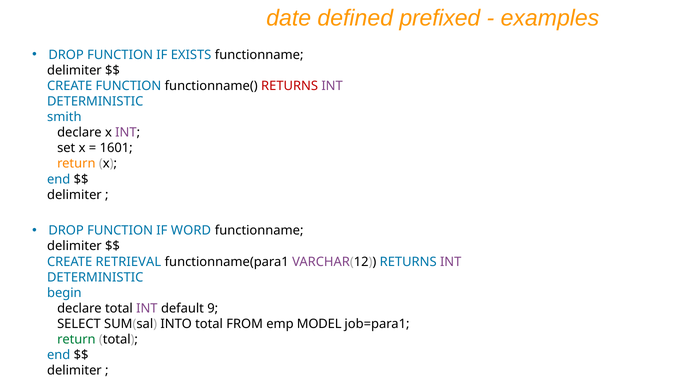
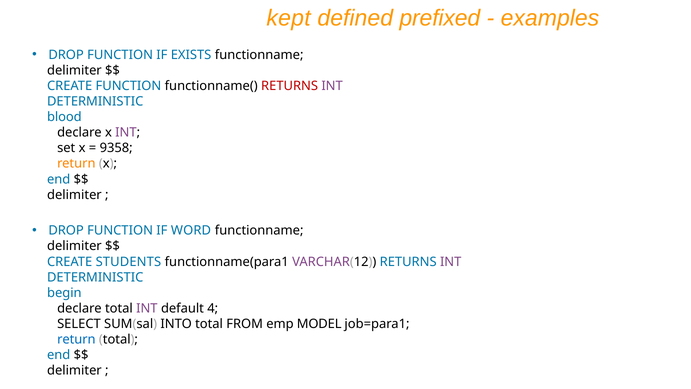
date: date -> kept
smith: smith -> blood
1601: 1601 -> 9358
RETRIEVAL: RETRIEVAL -> STUDENTS
9: 9 -> 4
return at (76, 339) colour: green -> blue
